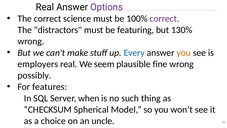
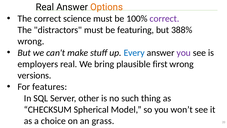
Options colour: purple -> orange
130%: 130% -> 388%
you at (184, 53) colour: orange -> purple
seem: seem -> bring
fine: fine -> first
possibly: possibly -> versions
when: when -> other
uncle: uncle -> grass
